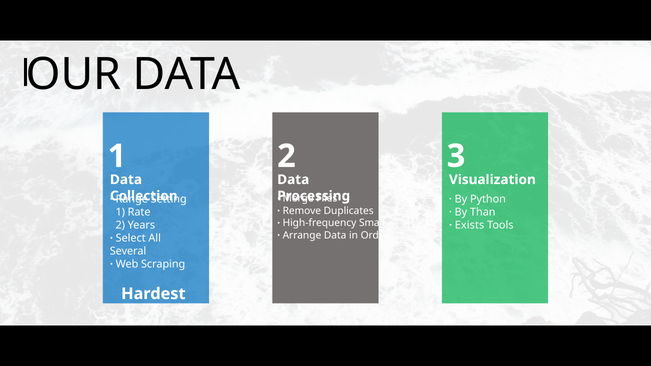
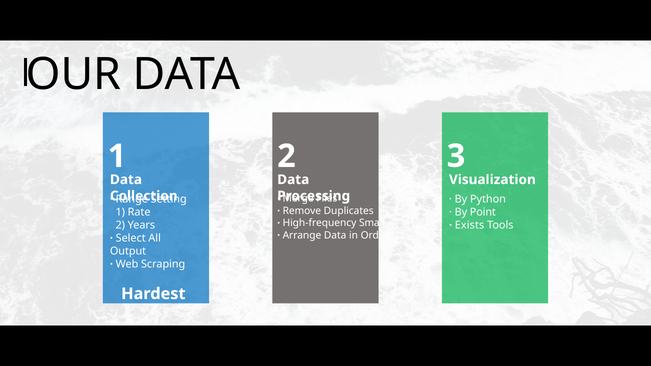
Than: Than -> Point
Several: Several -> Output
